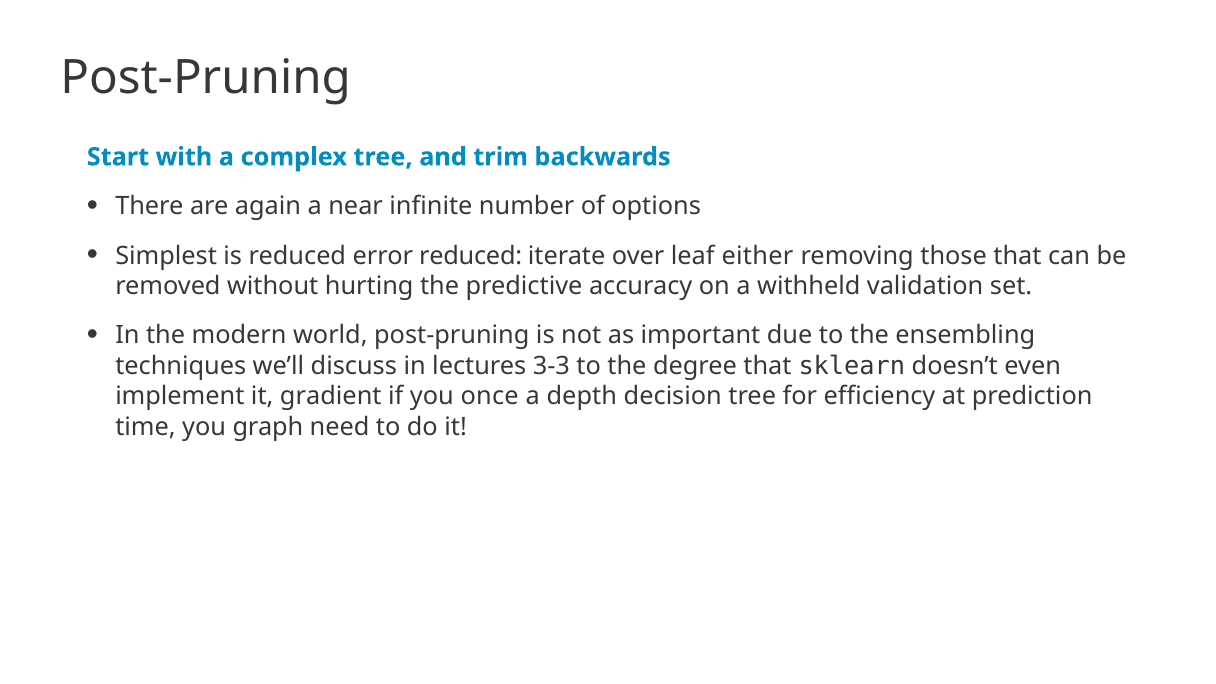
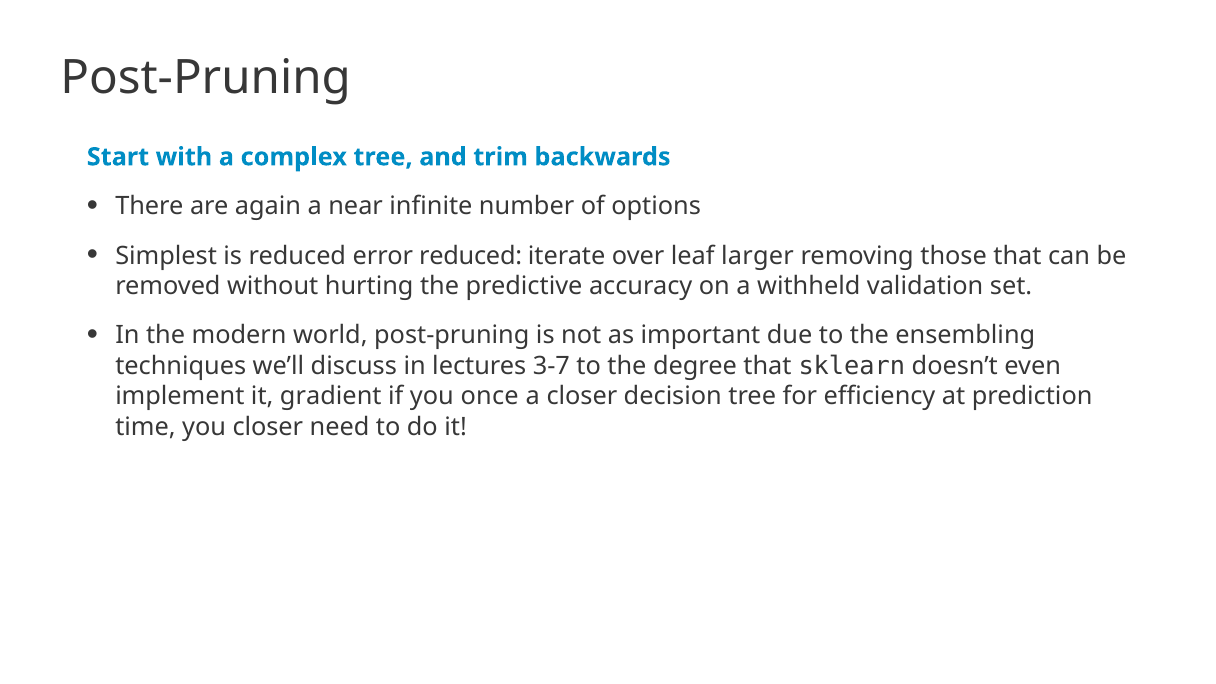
either: either -> larger
3-3: 3-3 -> 3-7
a depth: depth -> closer
you graph: graph -> closer
